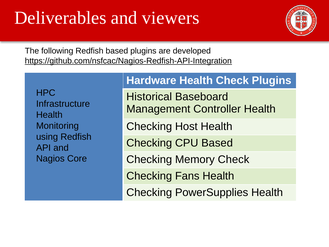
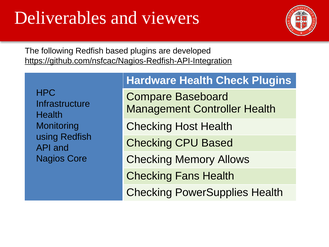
Historical: Historical -> Compare
Memory Check: Check -> Allows
